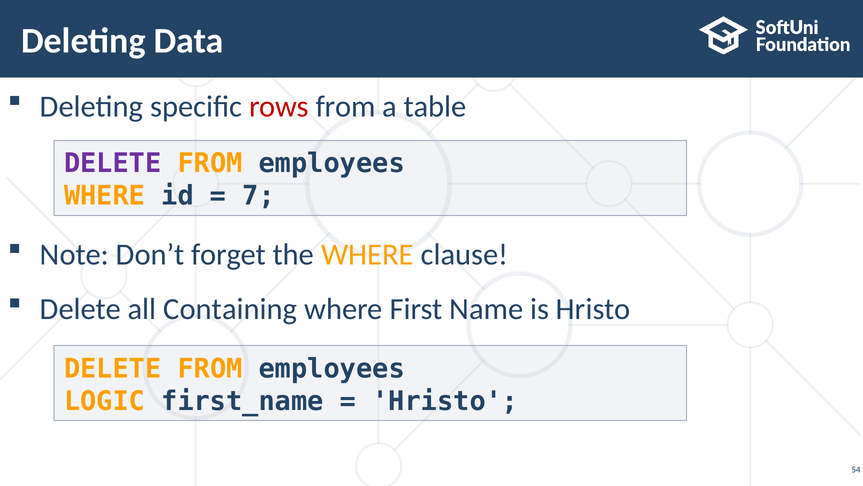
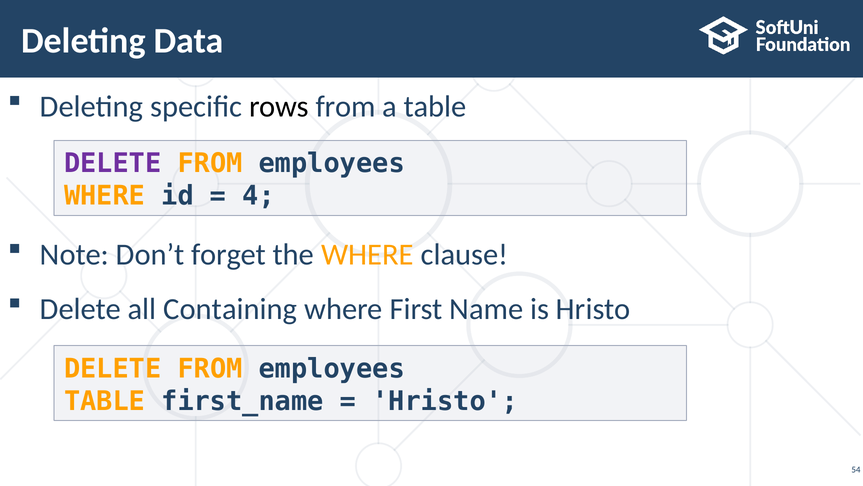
rows colour: red -> black
7: 7 -> 4
LOGIC at (105, 401): LOGIC -> TABLE
